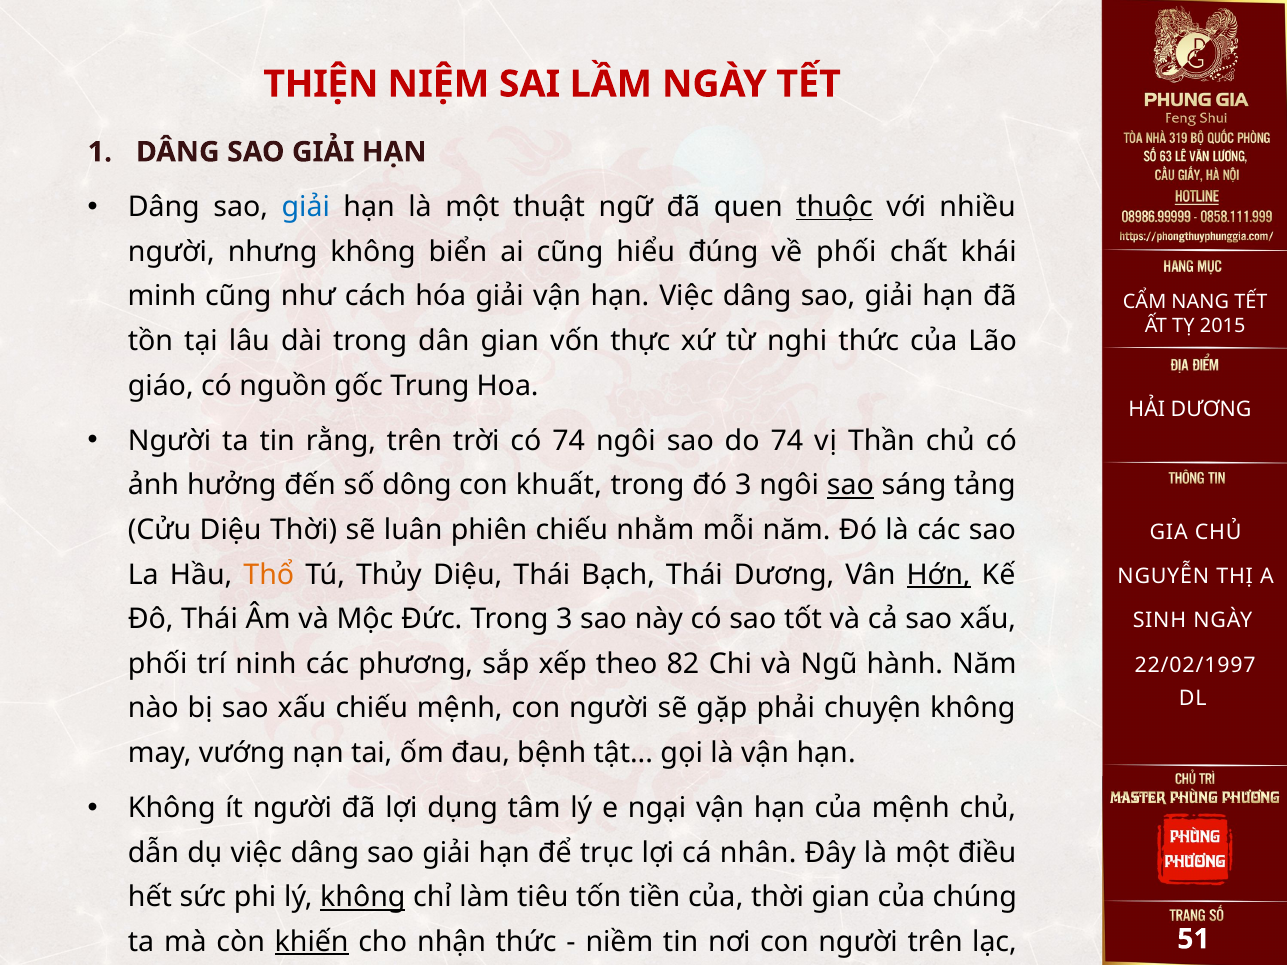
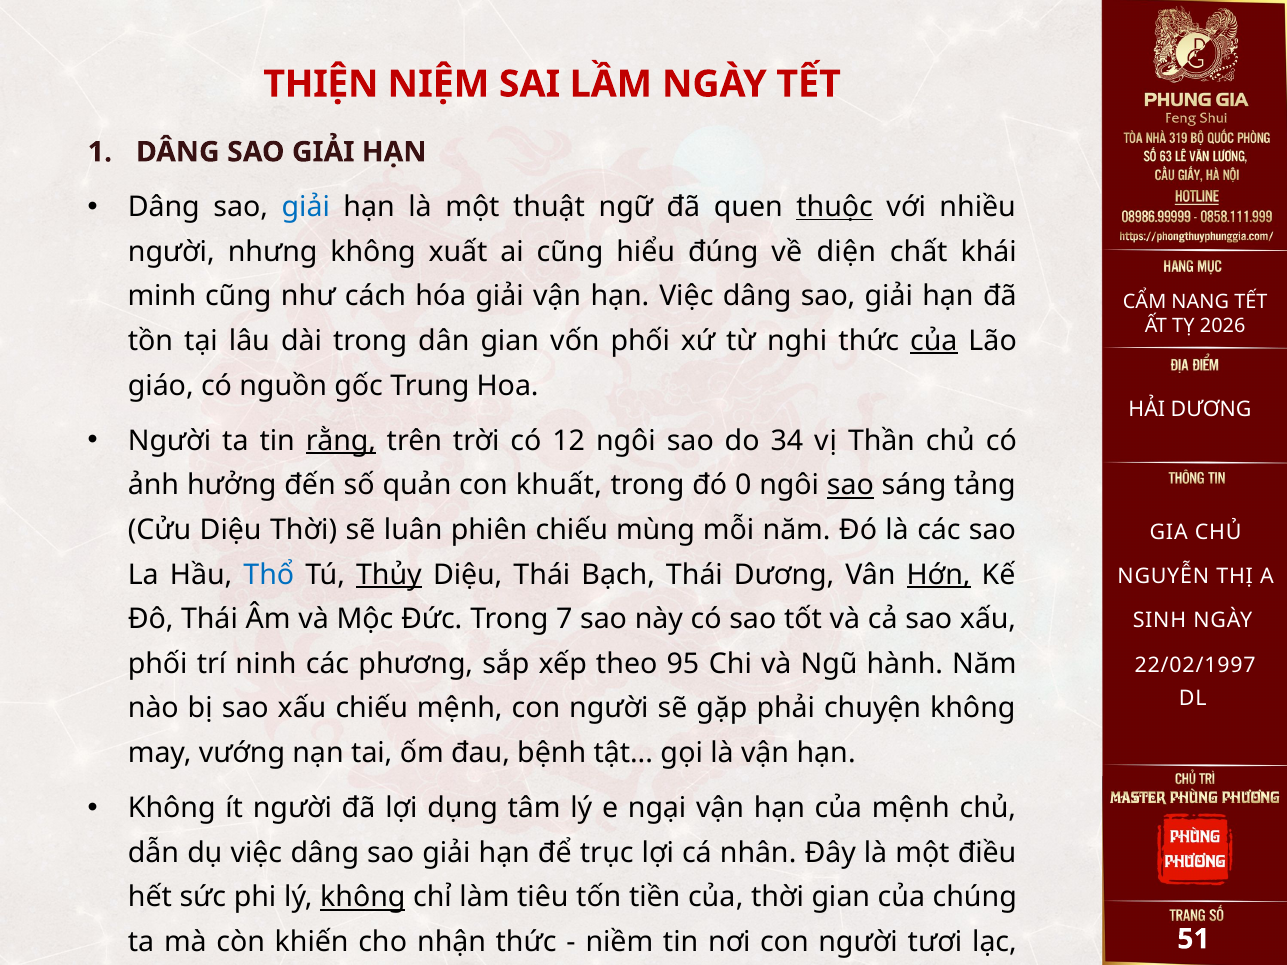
biển: biển -> xuất
về phối: phối -> diện
2015: 2015 -> 2026
vốn thực: thực -> phối
của at (934, 341) underline: none -> present
rằng underline: none -> present
có 74: 74 -> 12
do 74: 74 -> 34
dông: dông -> quản
đó 3: 3 -> 0
nhằm: nhằm -> mùng
Thổ colour: orange -> blue
Thủy underline: none -> present
Trong 3: 3 -> 7
82: 82 -> 95
khiến underline: present -> none
người trên: trên -> tươi
